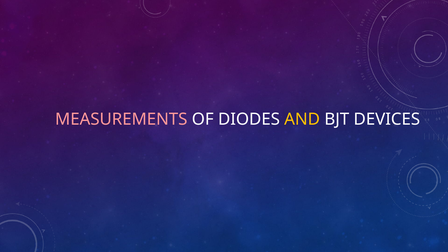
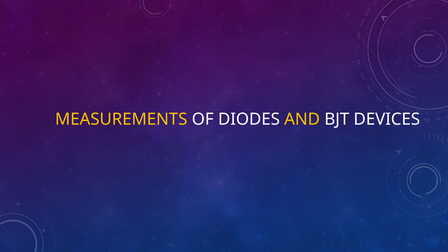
MEASUREMENTS colour: pink -> yellow
